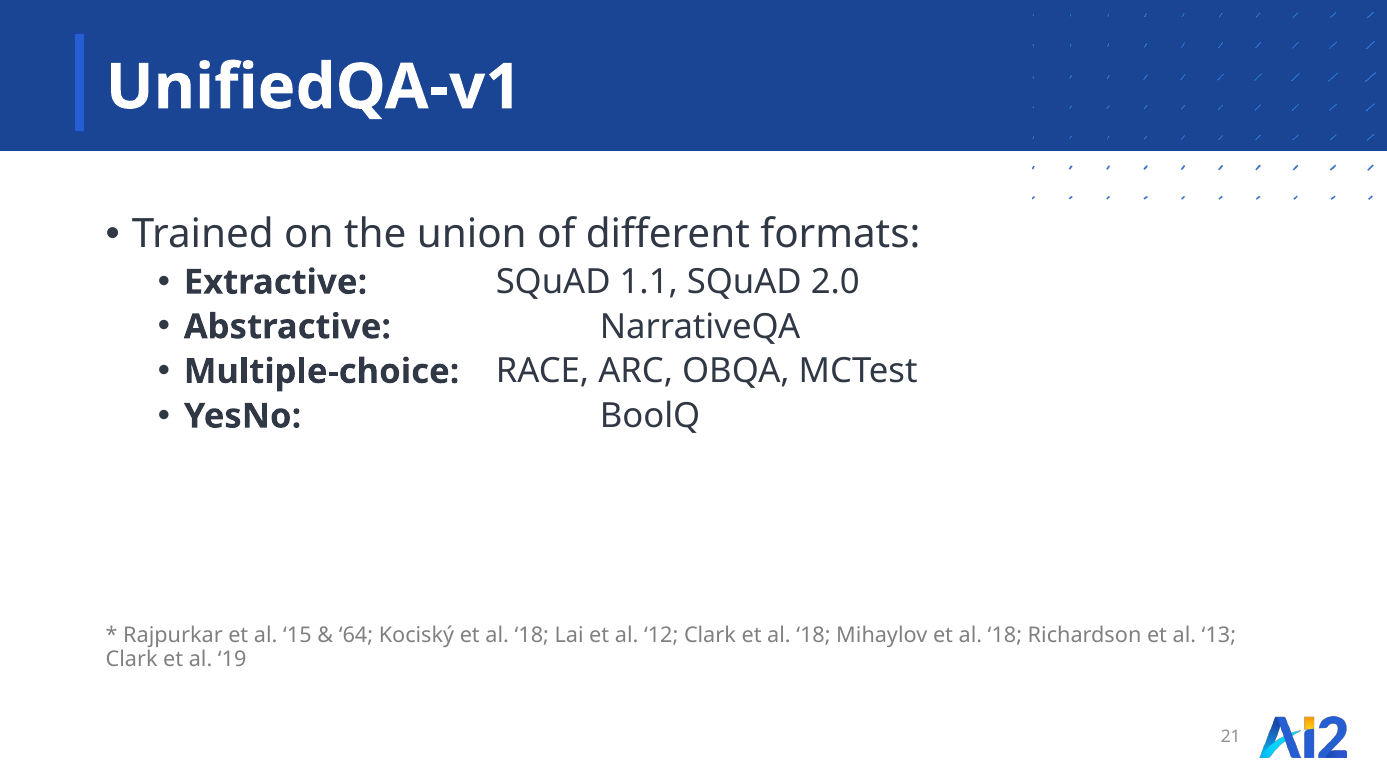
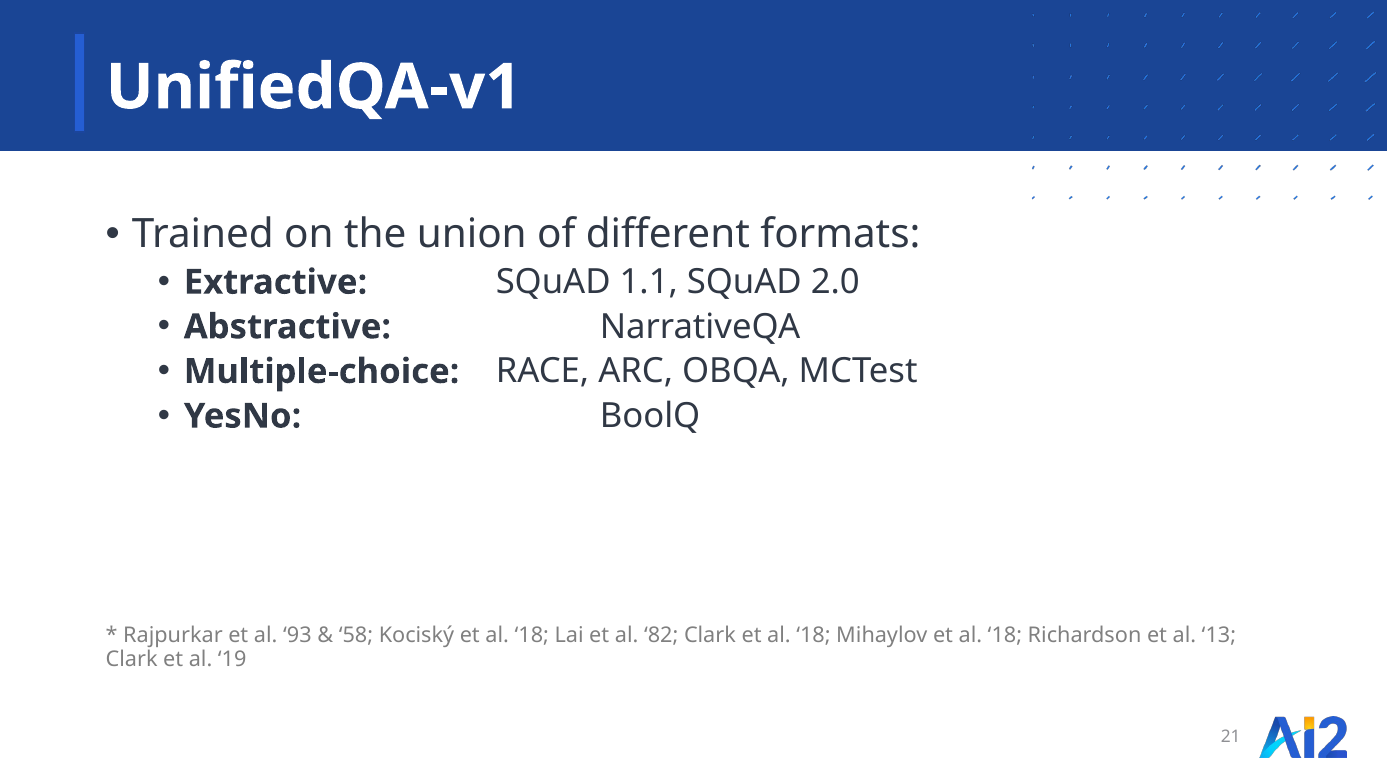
15: 15 -> 93
64: 64 -> 58
12: 12 -> 82
